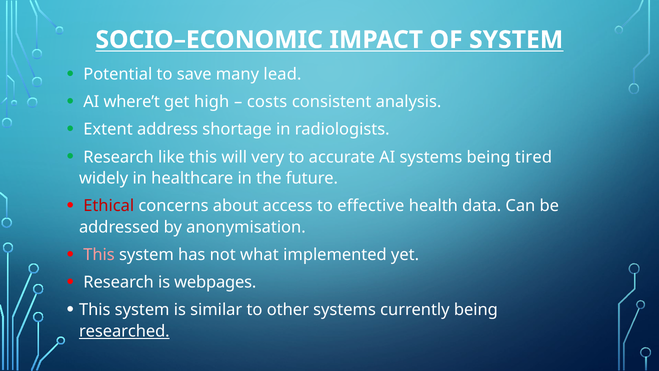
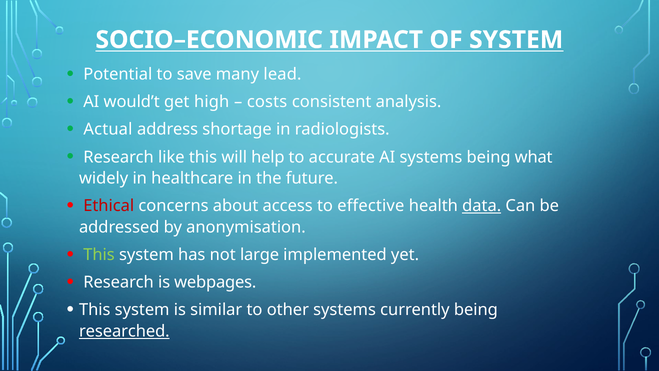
where’t: where’t -> would’t
Extent: Extent -> Actual
very: very -> help
tired: tired -> what
data underline: none -> present
This at (99, 255) colour: pink -> light green
what: what -> large
